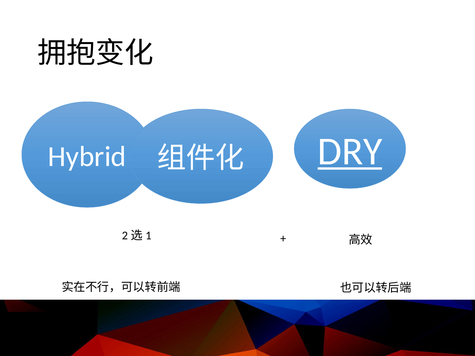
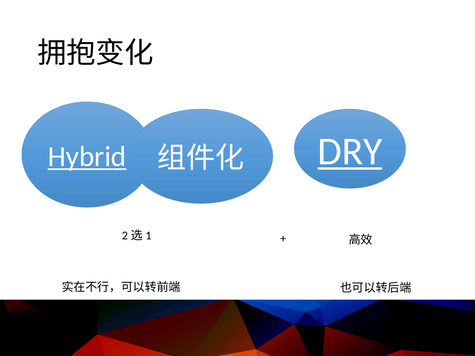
Hybrid underline: none -> present
